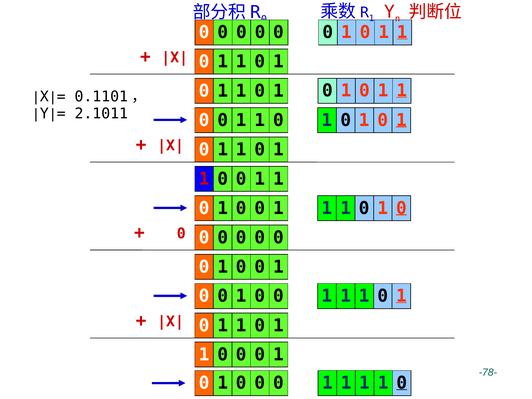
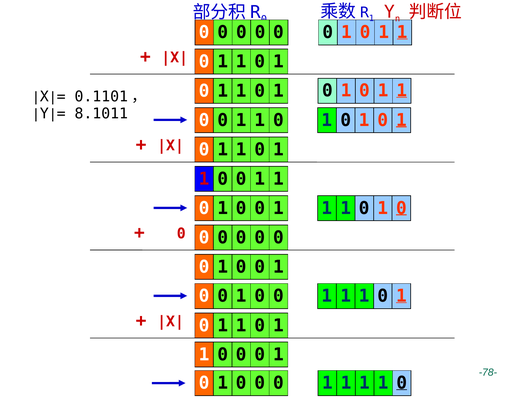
2.1011: 2.1011 -> 8.1011
